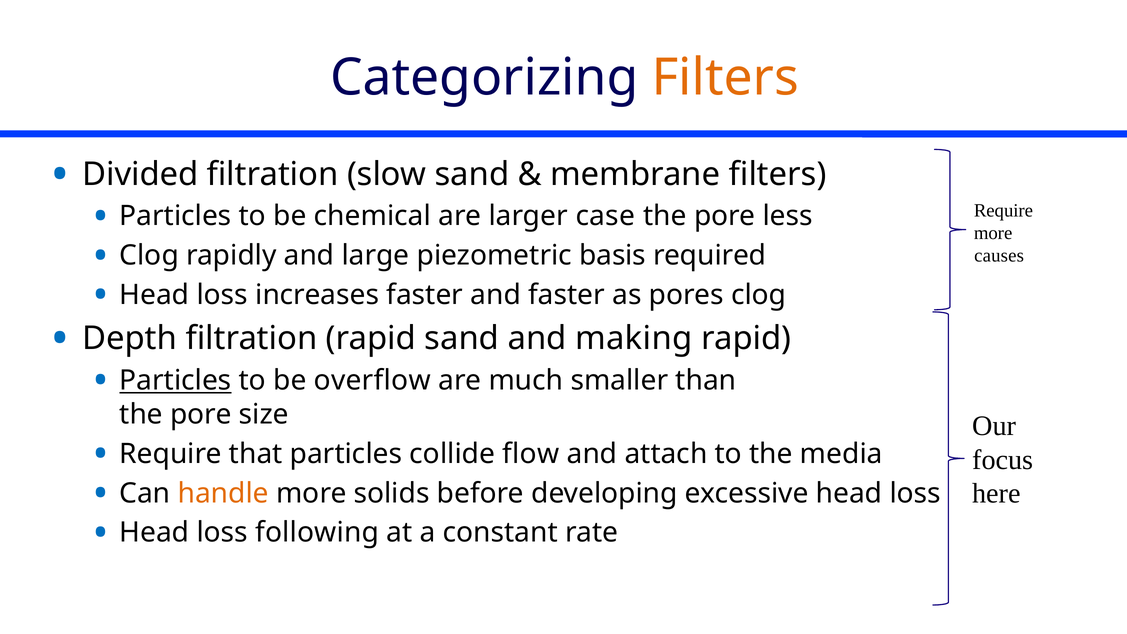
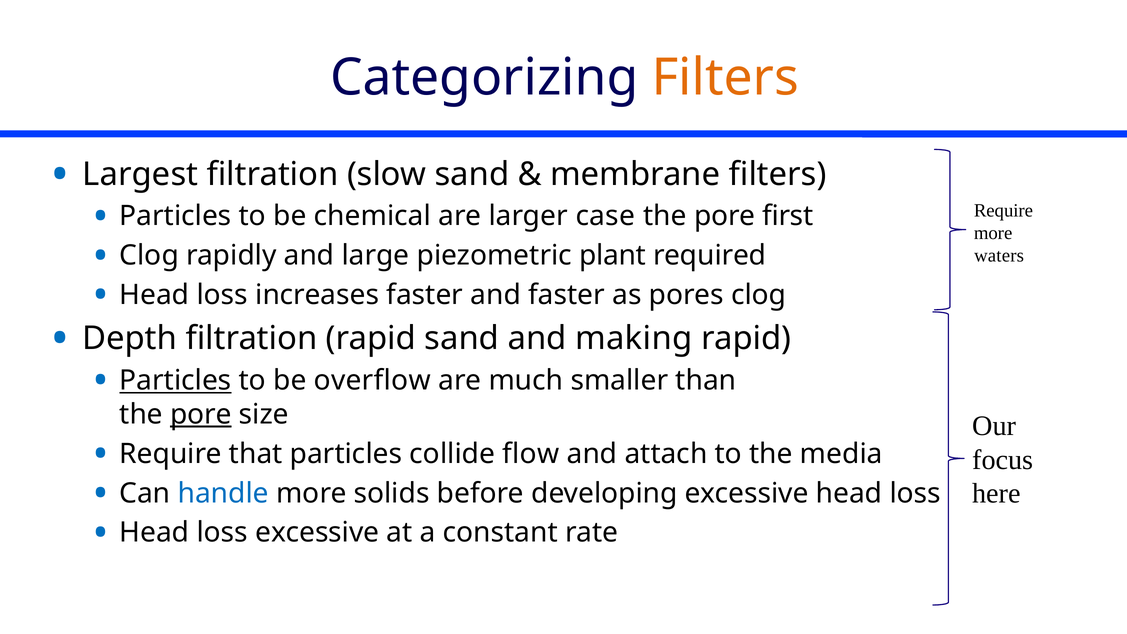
Divided: Divided -> Largest
less: less -> first
basis: basis -> plant
causes: causes -> waters
pore at (201, 414) underline: none -> present
handle colour: orange -> blue
loss following: following -> excessive
